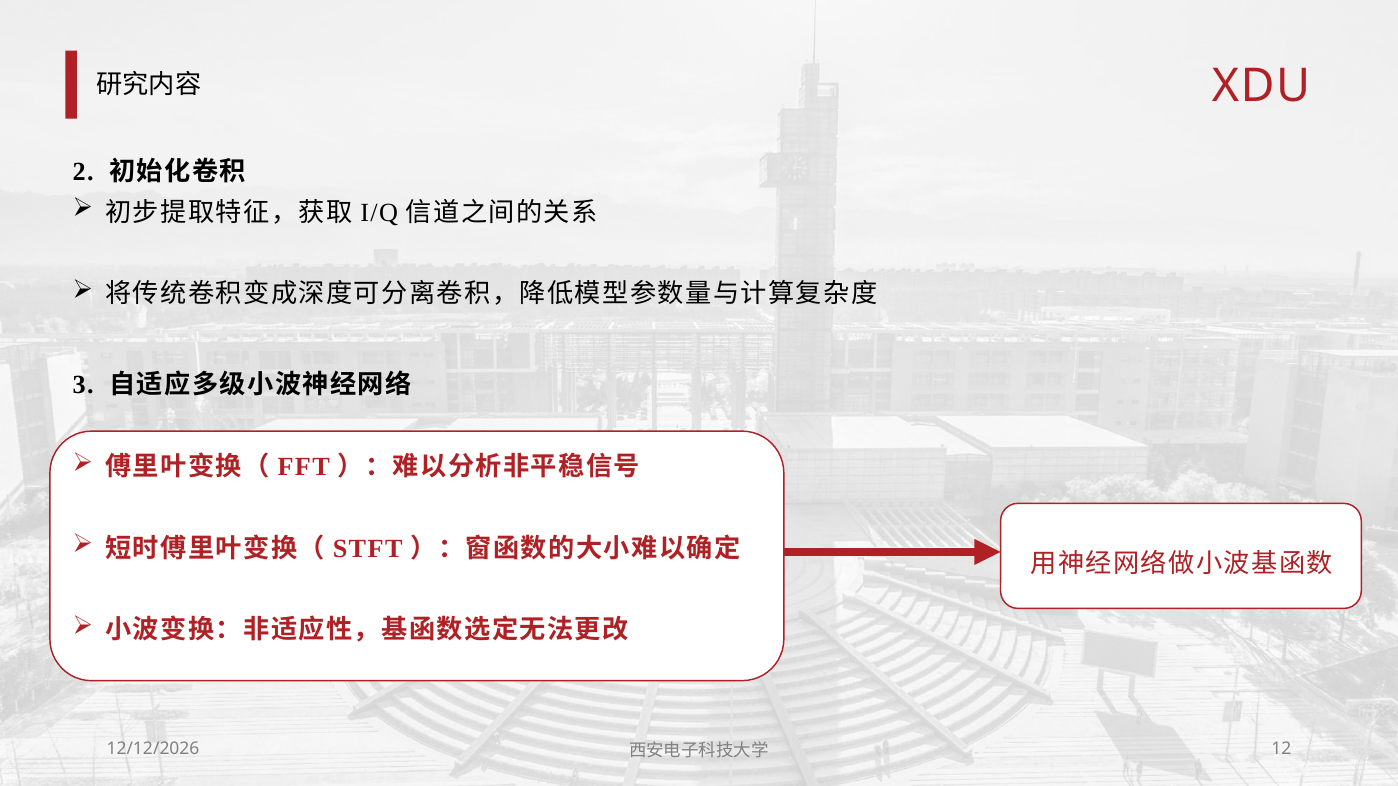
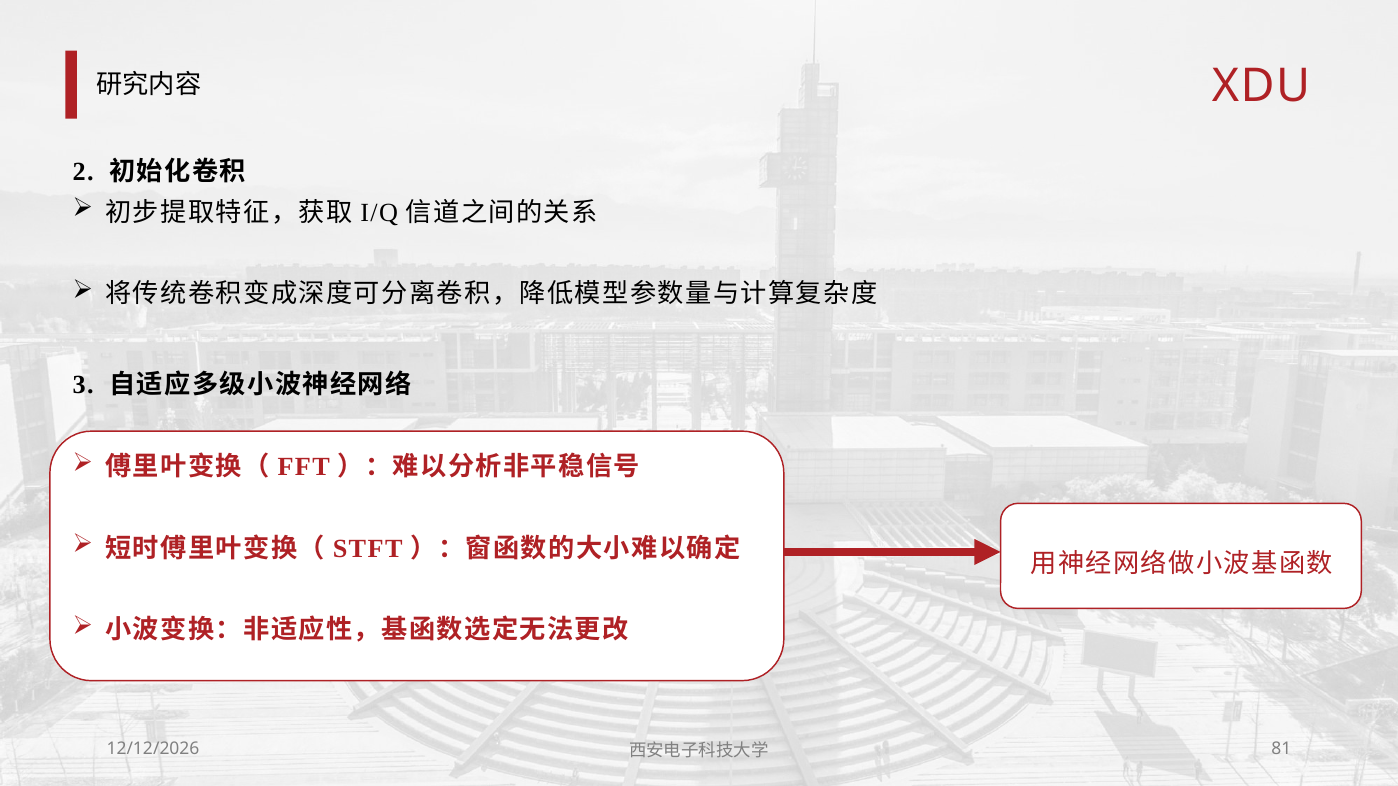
12: 12 -> 81
